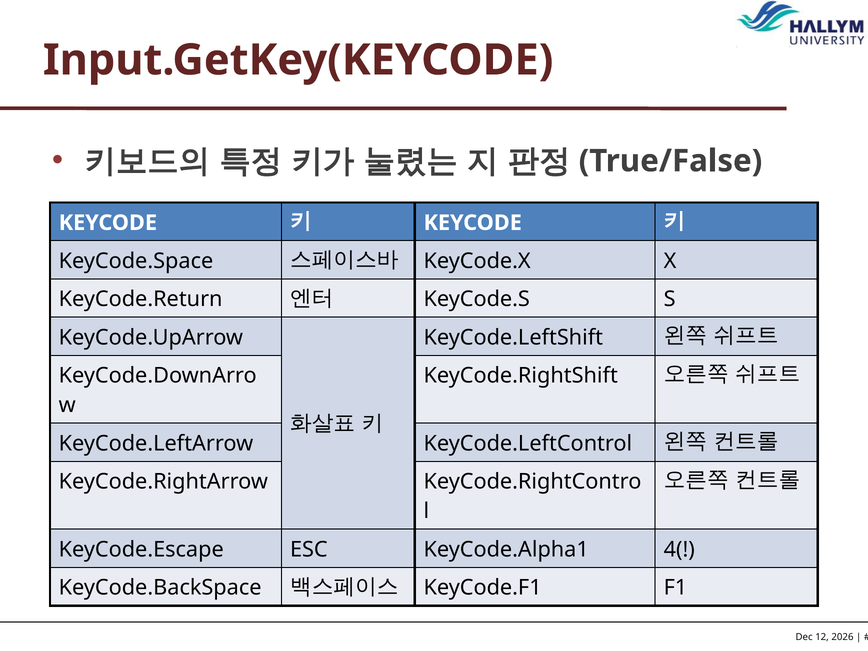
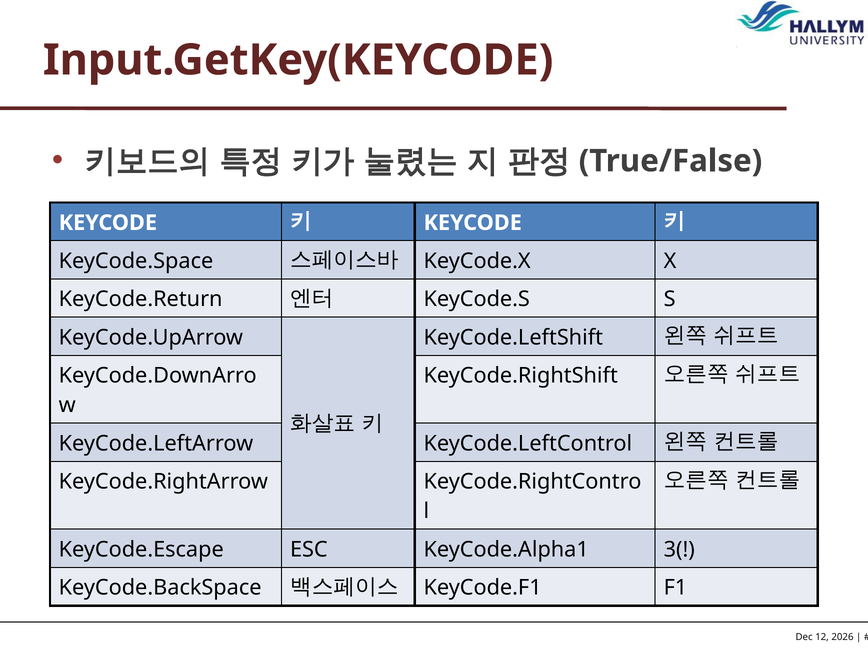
4(: 4( -> 3(
